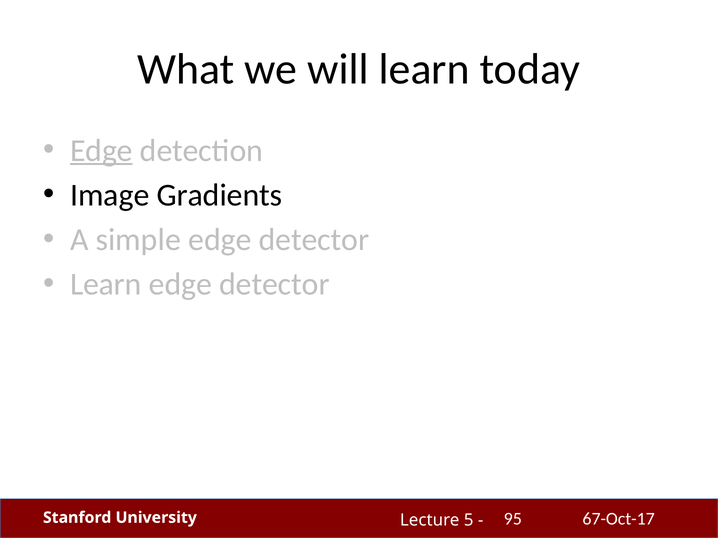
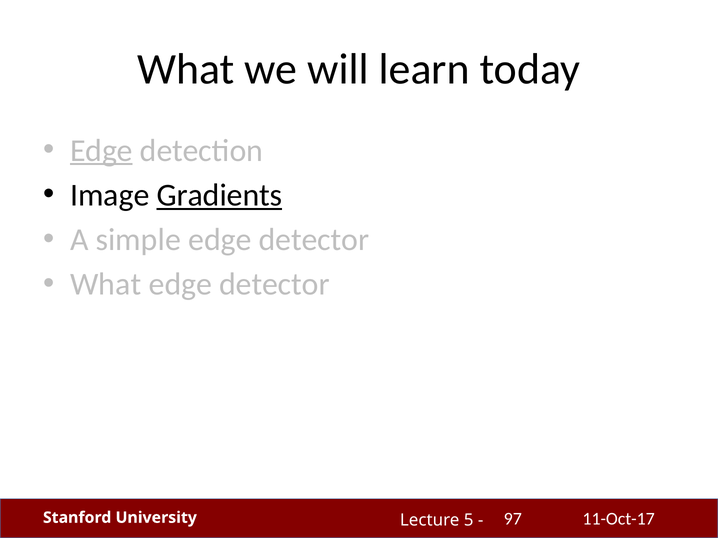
Gradients underline: none -> present
Learn at (106, 285): Learn -> What
67-Oct-17: 67-Oct-17 -> 11-Oct-17
95: 95 -> 97
